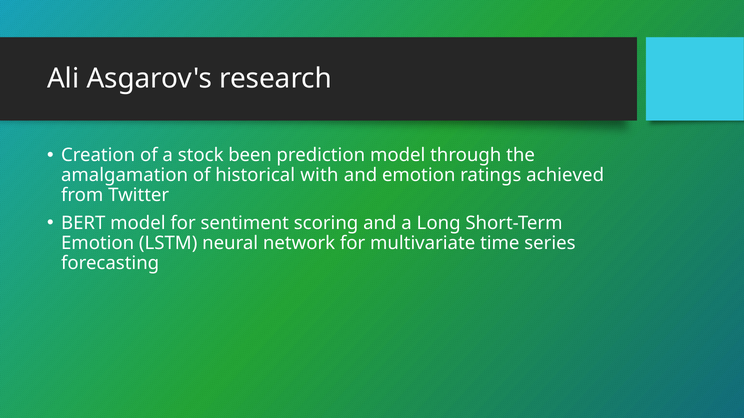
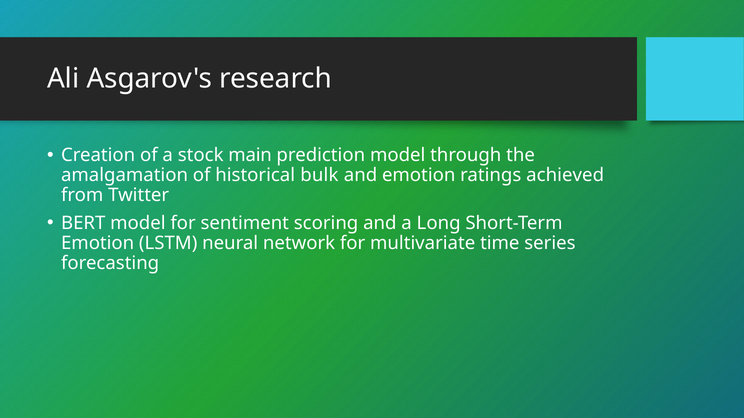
been: been -> main
with: with -> bulk
